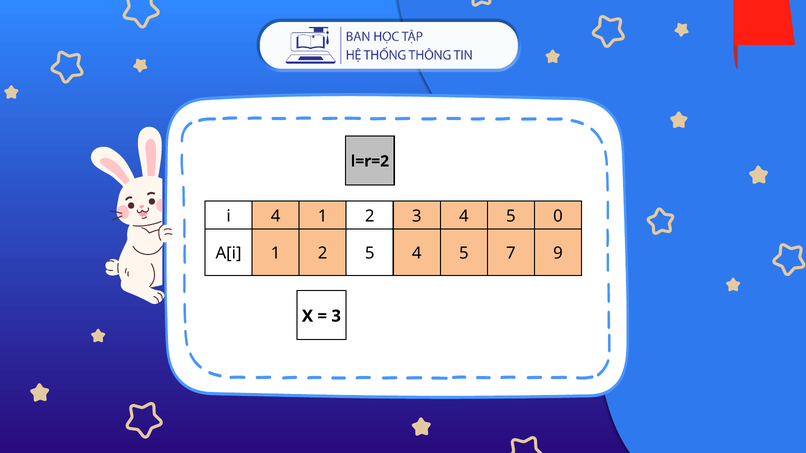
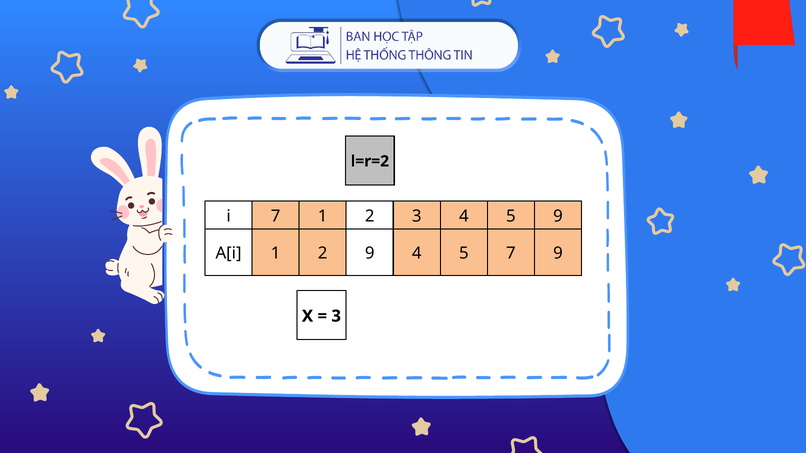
i 4: 4 -> 7
5 0: 0 -> 9
2 5: 5 -> 9
